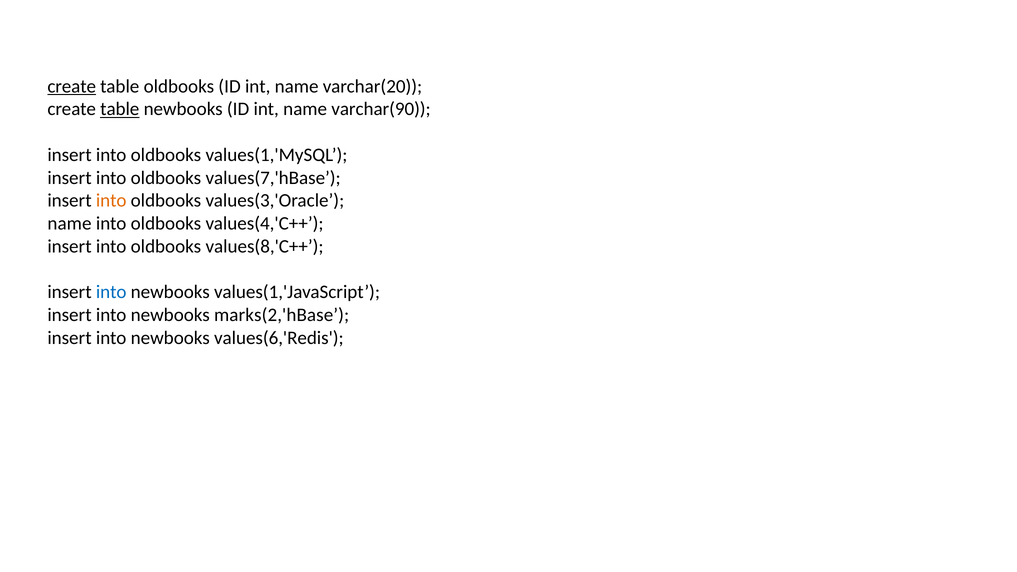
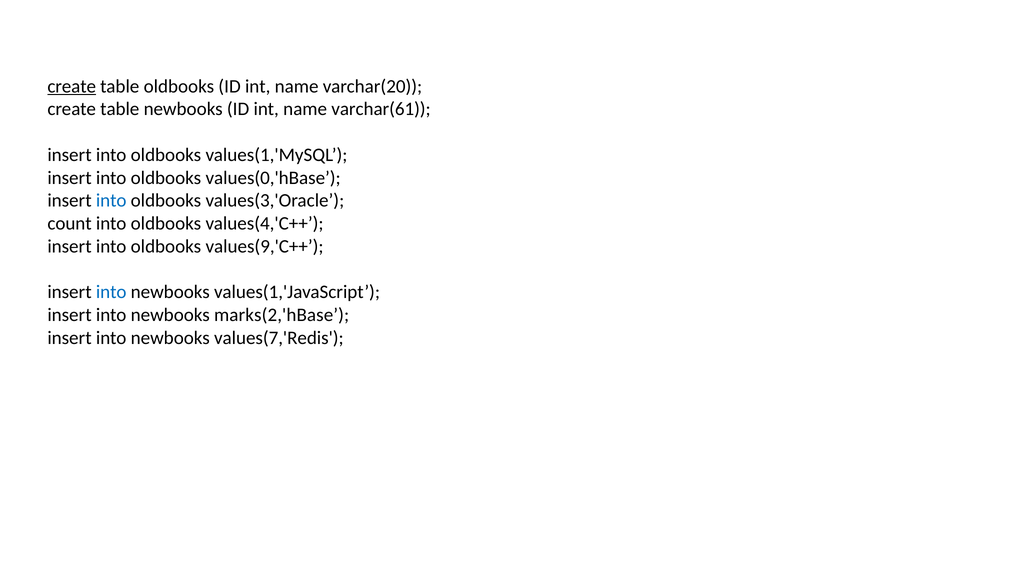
table at (120, 109) underline: present -> none
varchar(90: varchar(90 -> varchar(61
values(7,'hBase: values(7,'hBase -> values(0,'hBase
into at (111, 201) colour: orange -> blue
name at (69, 224): name -> count
values(8,'C++: values(8,'C++ -> values(9,'C++
values(6,'Redis: values(6,'Redis -> values(7,'Redis
